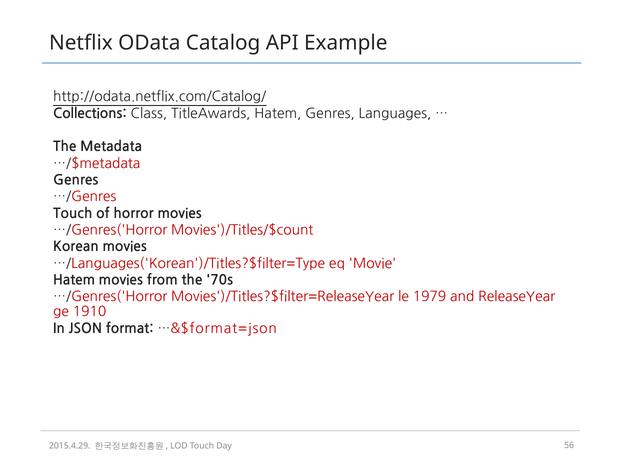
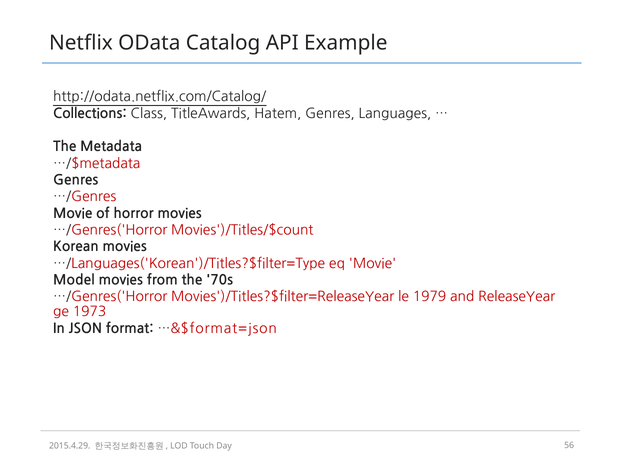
Touch at (73, 214): Touch -> Movie
Hatem at (74, 280): Hatem -> Model
1910: 1910 -> 1973
